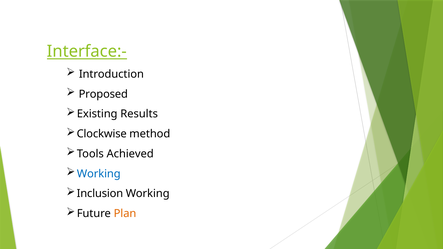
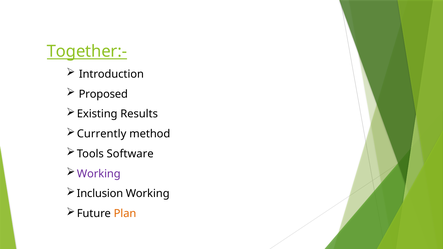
Interface:-: Interface:- -> Together:-
Clockwise: Clockwise -> Currently
Achieved: Achieved -> Software
Working at (99, 174) colour: blue -> purple
